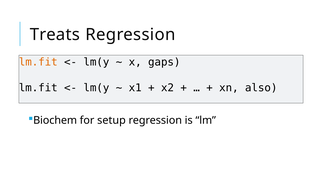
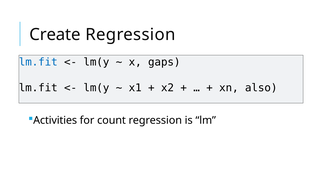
Treats: Treats -> Create
lm.fit at (38, 62) colour: orange -> blue
Biochem: Biochem -> Activities
setup: setup -> count
